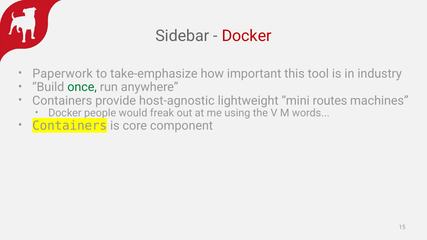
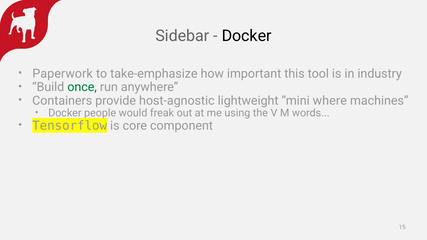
Docker at (247, 36) colour: red -> black
routes: routes -> where
Containers at (70, 126): Containers -> Tensorflow
